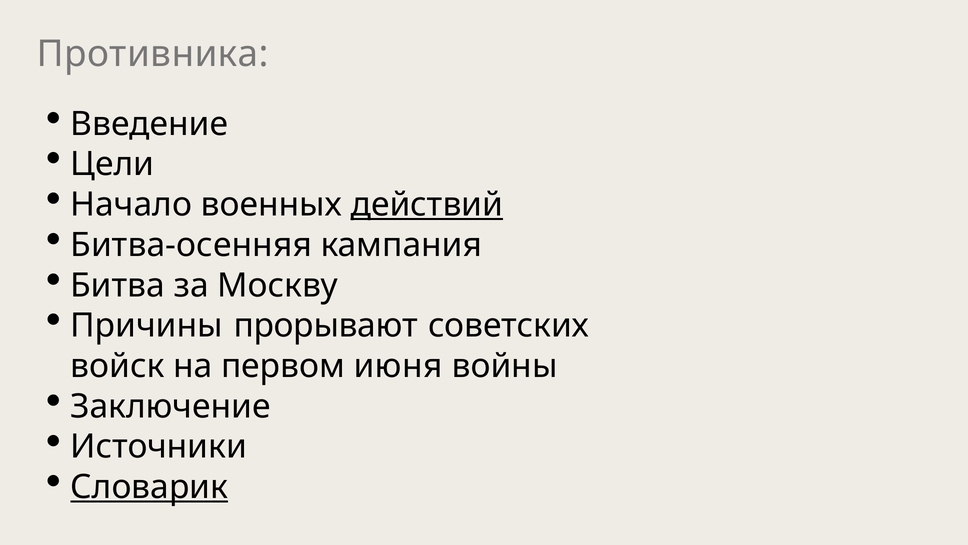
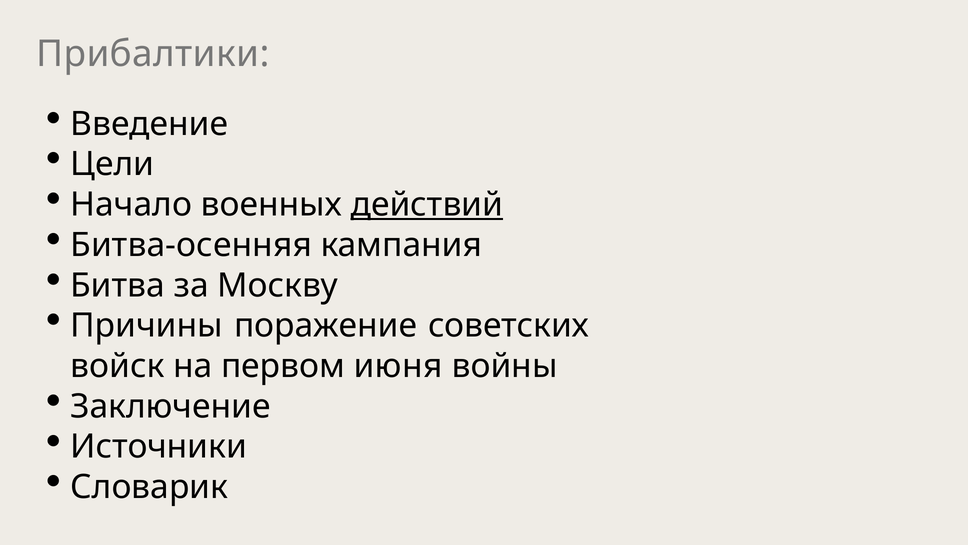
Противника: Противника -> Прибалтики
прорывают: прорывают -> поражение
Словарик underline: present -> none
